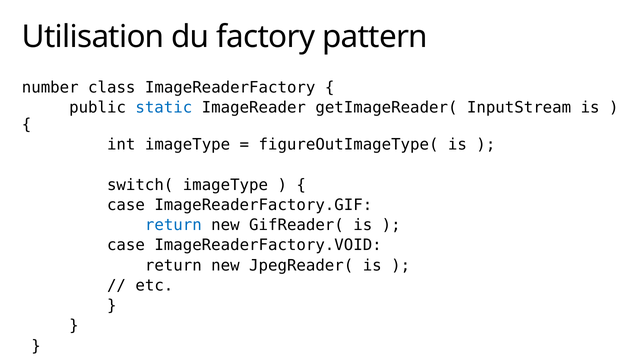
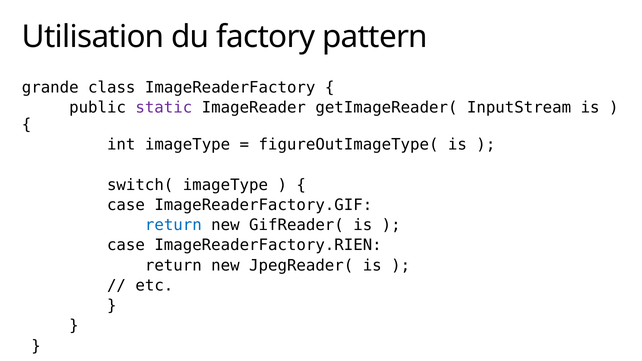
number: number -> grande
static colour: blue -> purple
ImageReaderFactory.VOID: ImageReaderFactory.VOID -> ImageReaderFactory.RIEN
